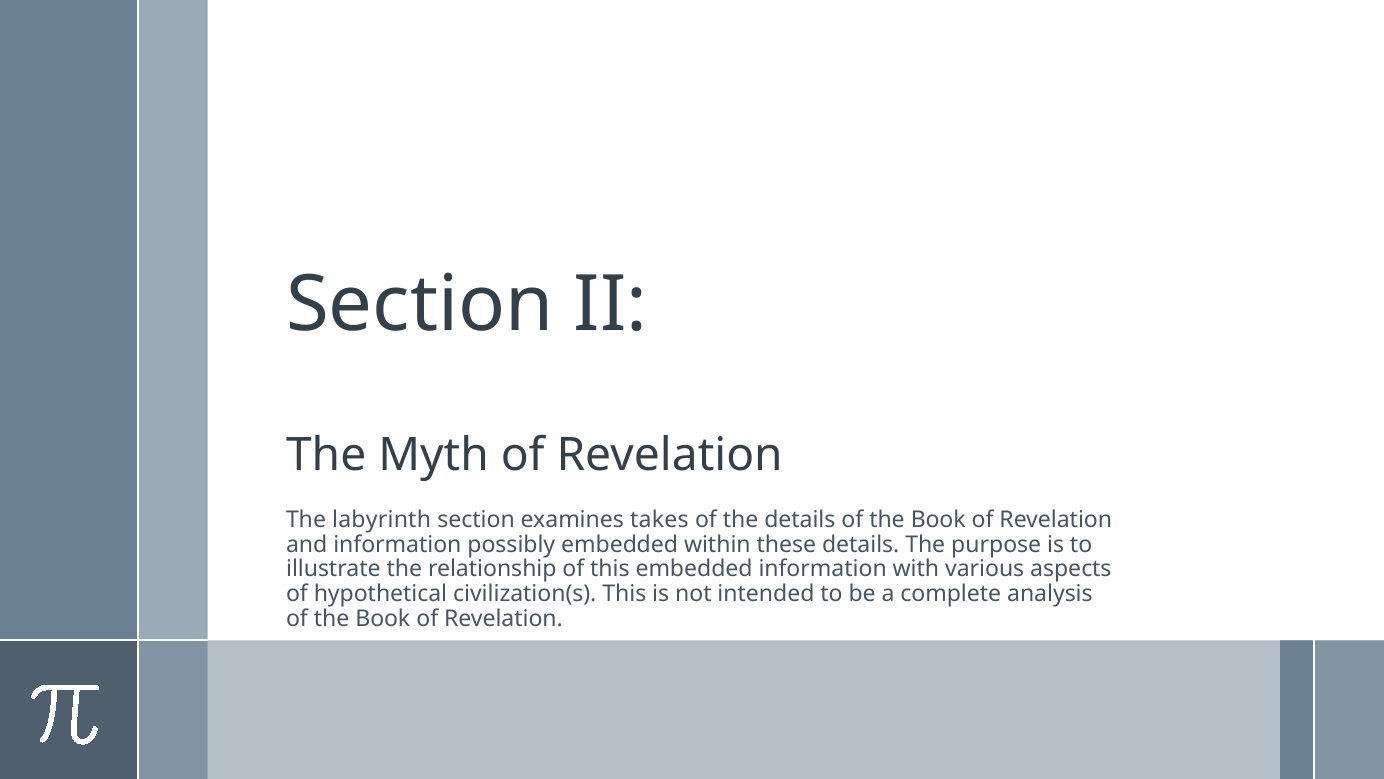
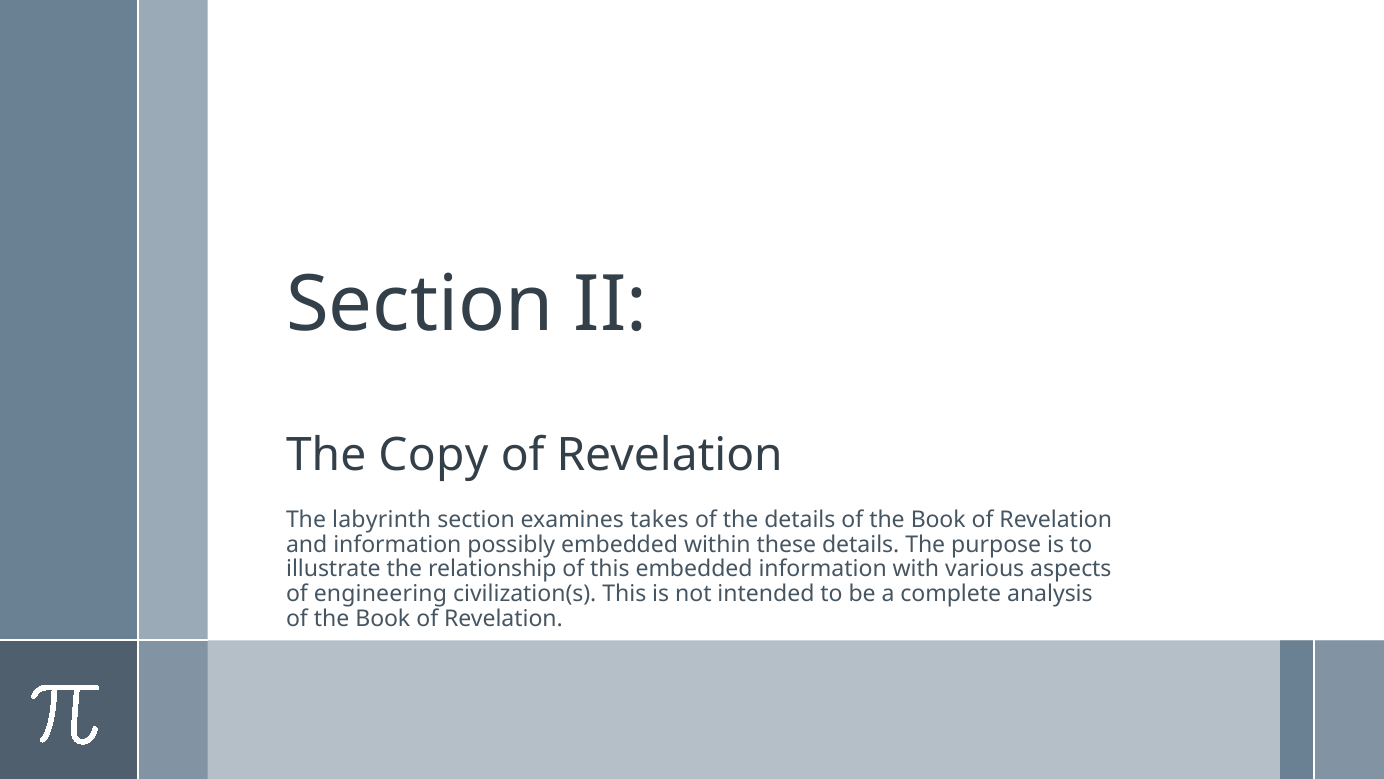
Myth: Myth -> Copy
hypothetical: hypothetical -> engineering
